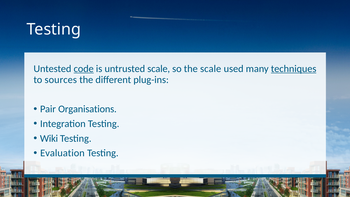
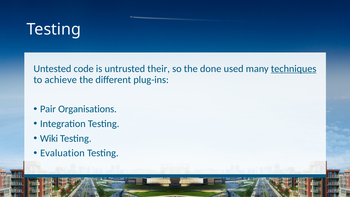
code underline: present -> none
untrusted scale: scale -> their
the scale: scale -> done
sources: sources -> achieve
